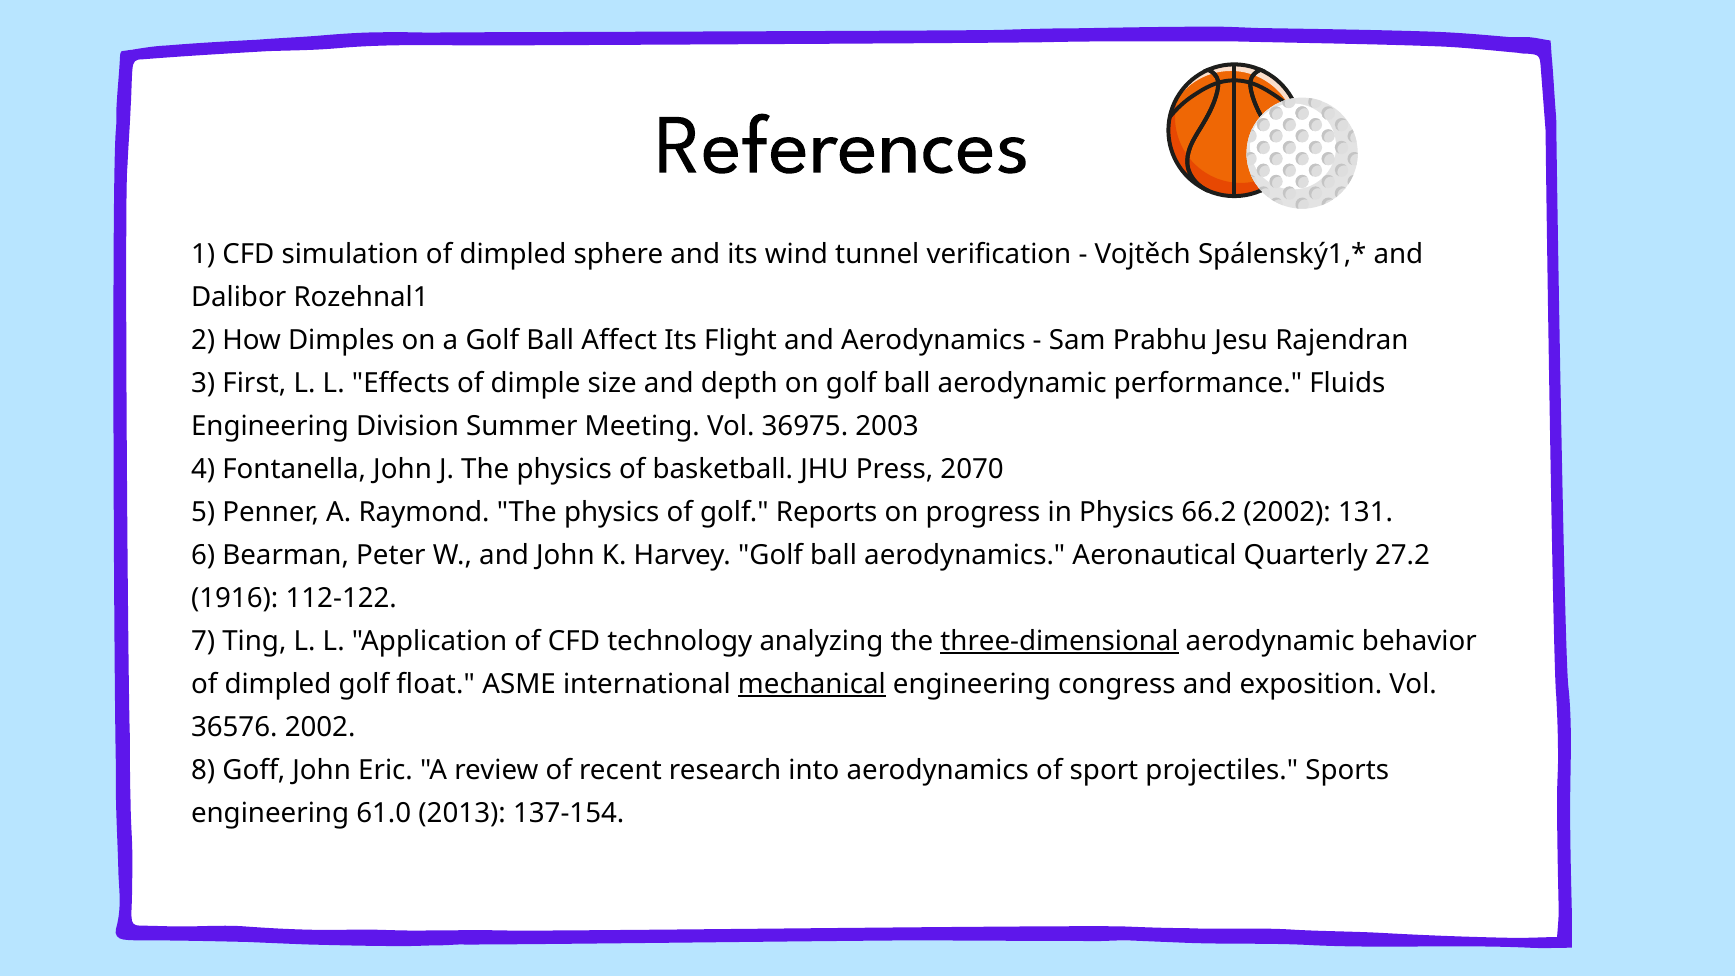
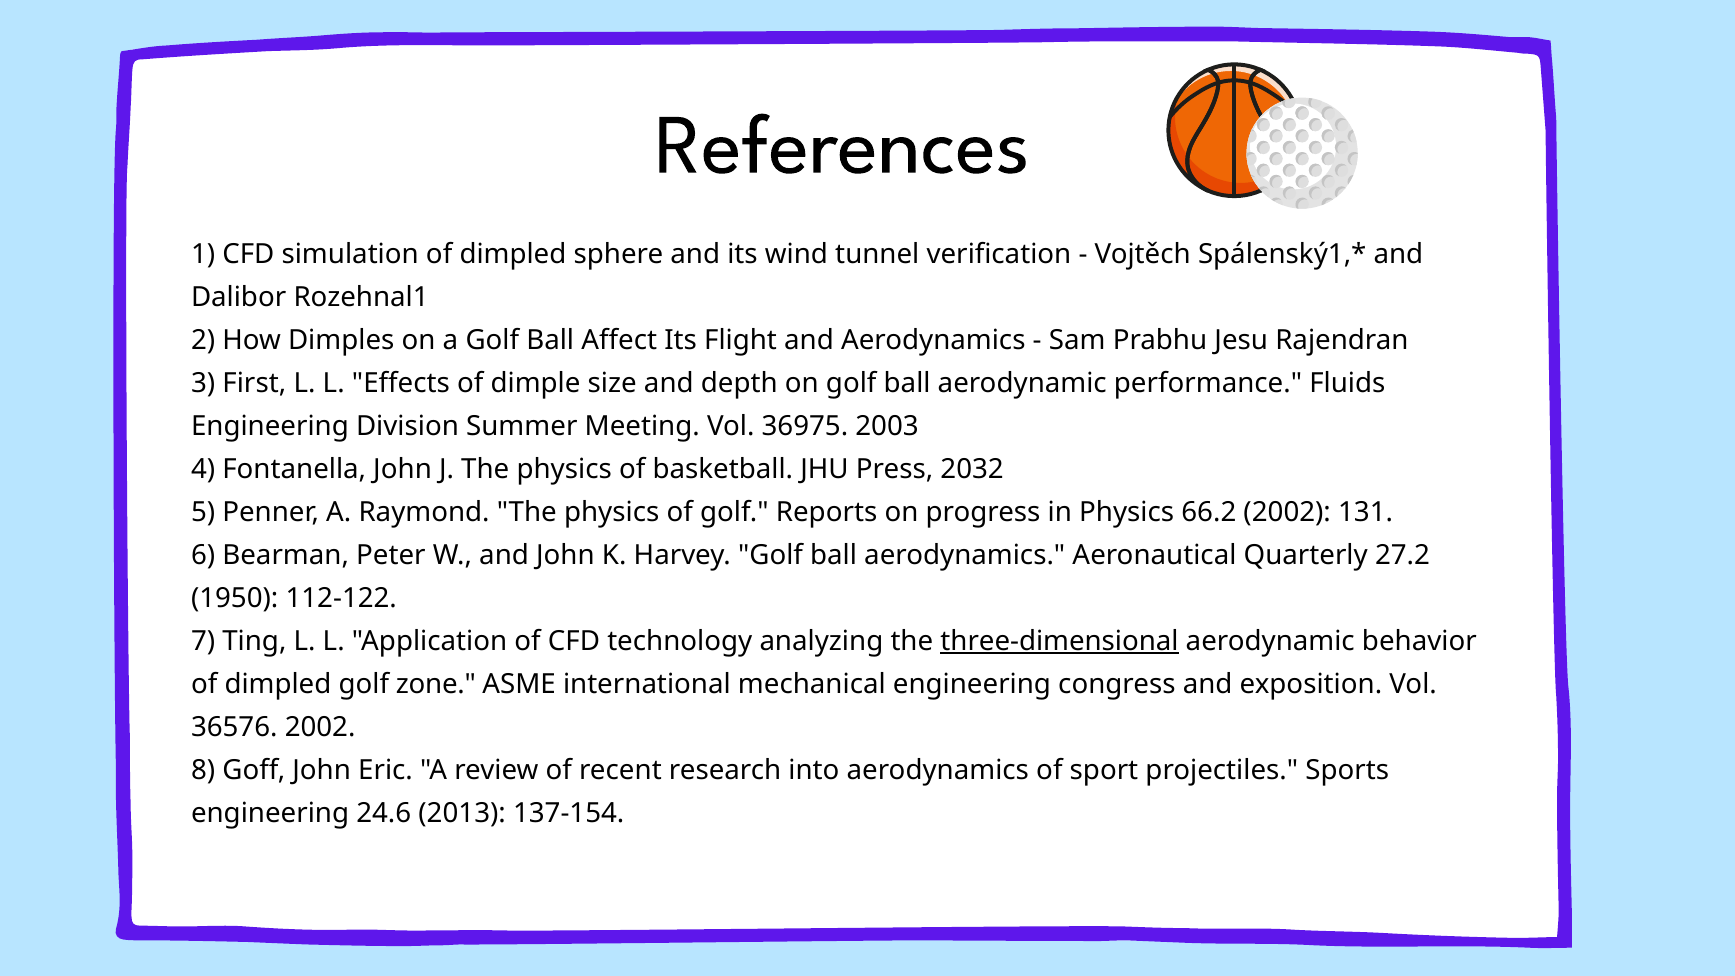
2070: 2070 -> 2032
1916: 1916 -> 1950
float: float -> zone
mechanical underline: present -> none
61.0: 61.0 -> 24.6
